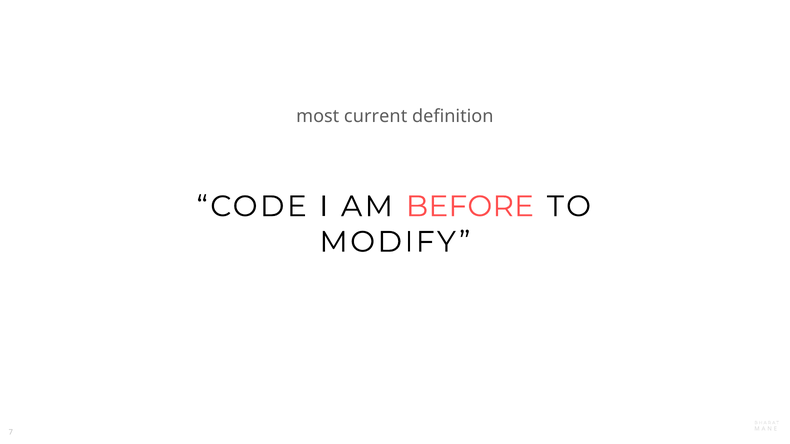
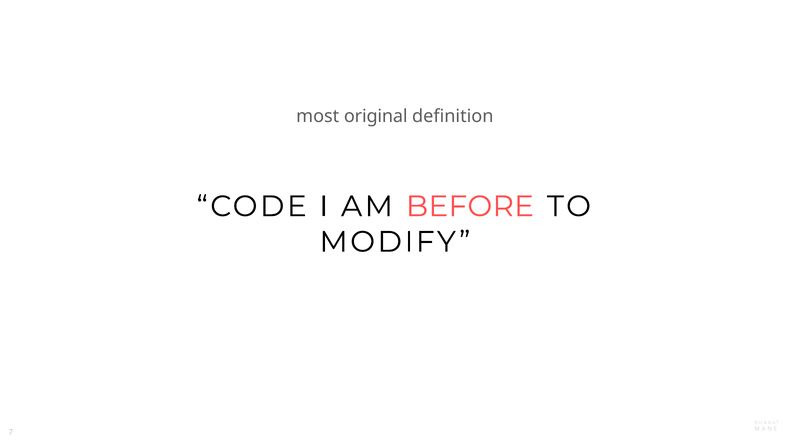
current: current -> original
